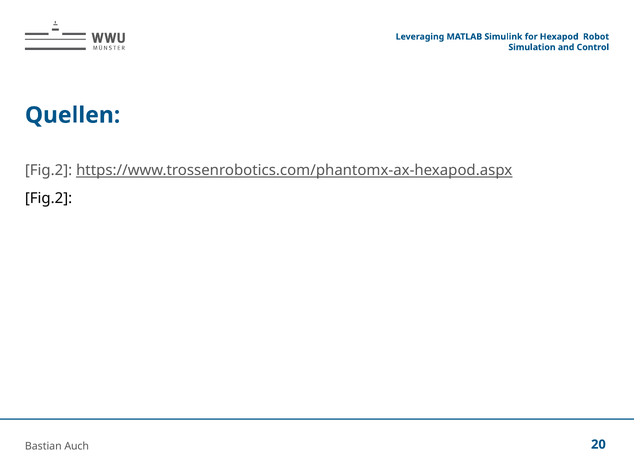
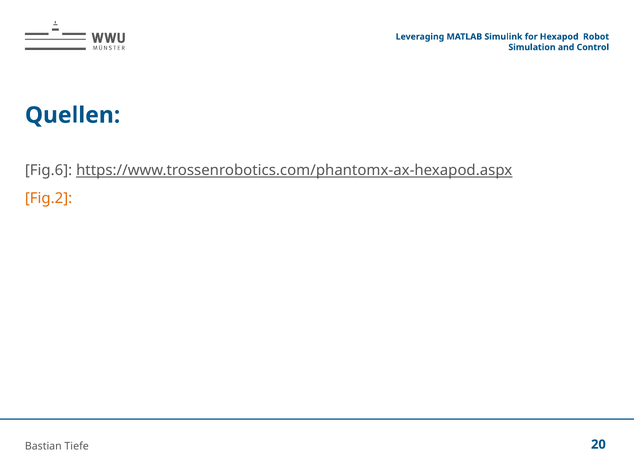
Fig.2 at (49, 170): Fig.2 -> Fig.6
Fig.2 at (49, 198) colour: black -> orange
Auch: Auch -> Tiefe
